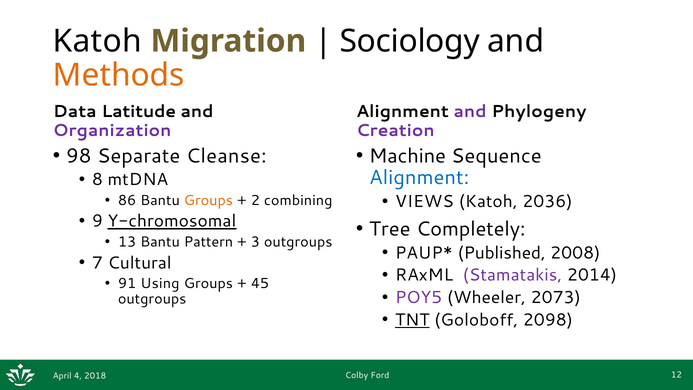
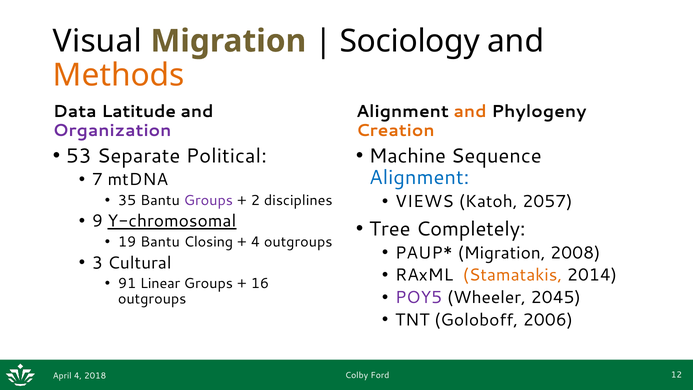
Katoh at (97, 41): Katoh -> Visual
and at (470, 112) colour: purple -> orange
Creation colour: purple -> orange
98: 98 -> 53
Cleanse: Cleanse -> Political
8: 8 -> 7
2036: 2036 -> 2057
86: 86 -> 35
Groups at (208, 200) colour: orange -> purple
combining: combining -> disciplines
13: 13 -> 19
Pattern: Pattern -> Closing
3 at (255, 242): 3 -> 4
Published at (502, 253): Published -> Migration
7: 7 -> 3
Stamatakis colour: purple -> orange
Using: Using -> Linear
45: 45 -> 16
2073: 2073 -> 2045
TNT underline: present -> none
2098: 2098 -> 2006
